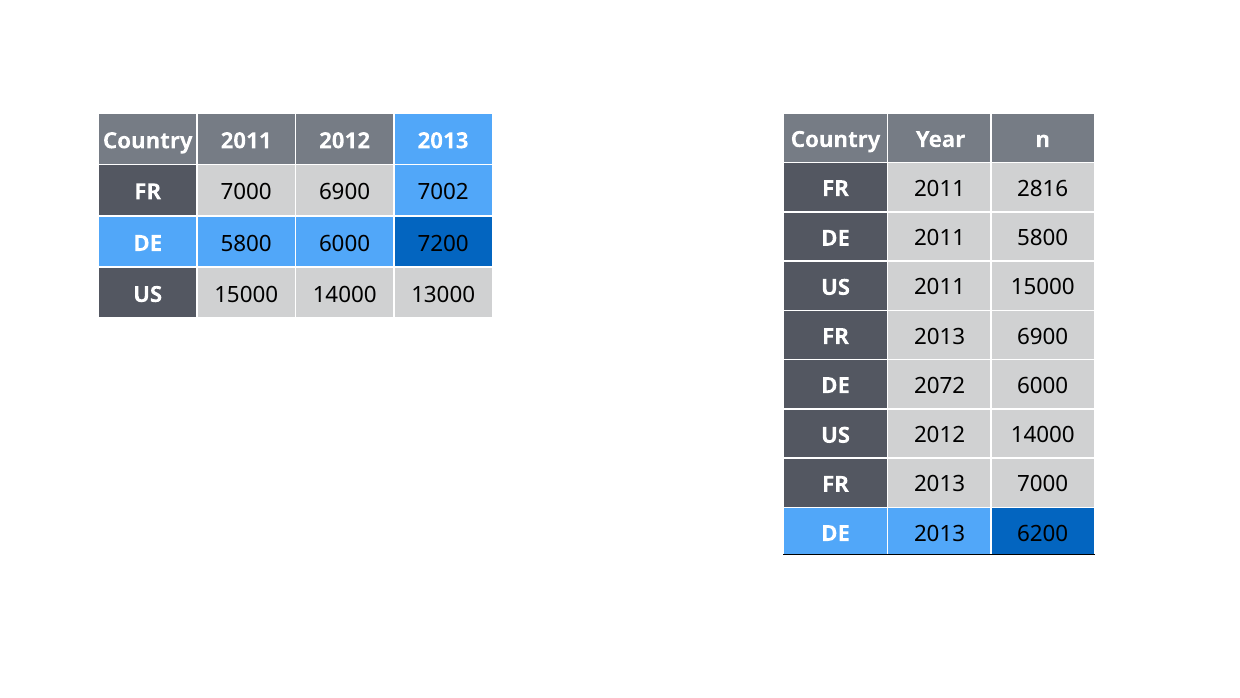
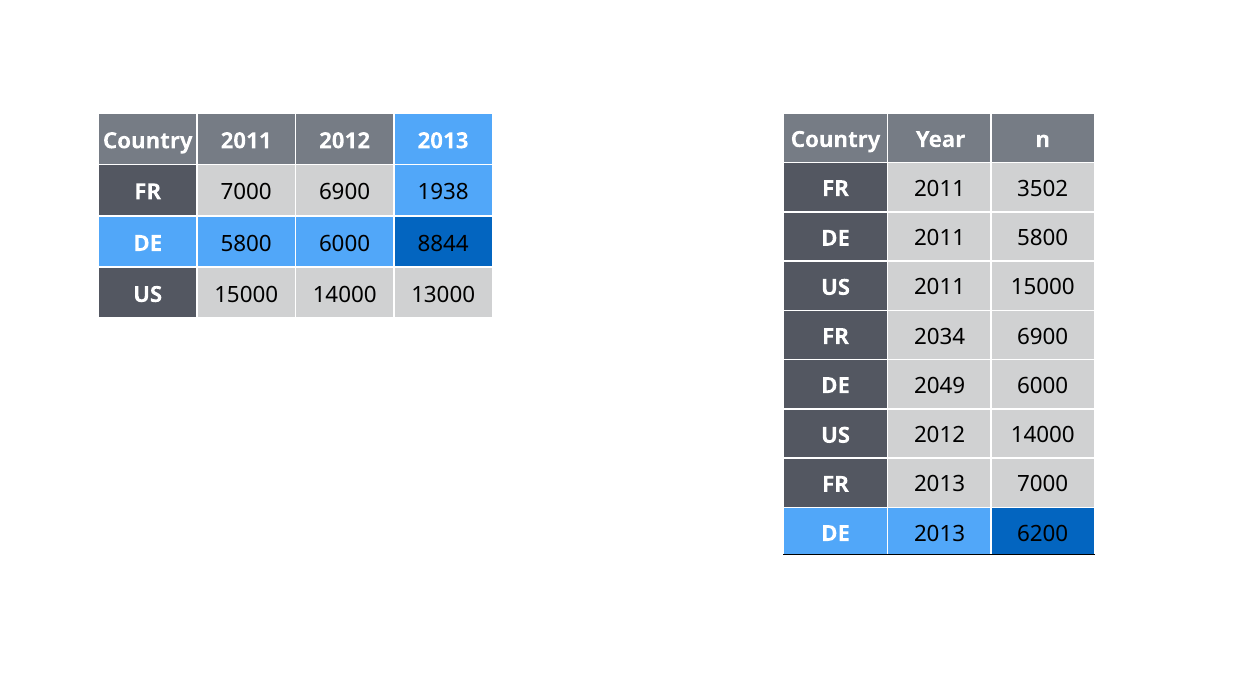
2816: 2816 -> 3502
7002: 7002 -> 1938
7200: 7200 -> 8844
2013 at (940, 336): 2013 -> 2034
2072: 2072 -> 2049
